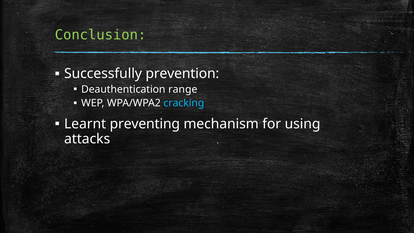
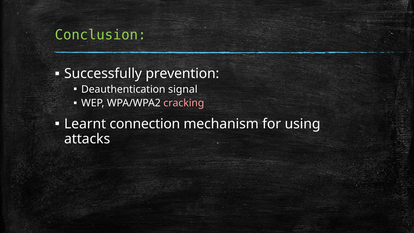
range: range -> signal
cracking colour: light blue -> pink
preventing: preventing -> connection
